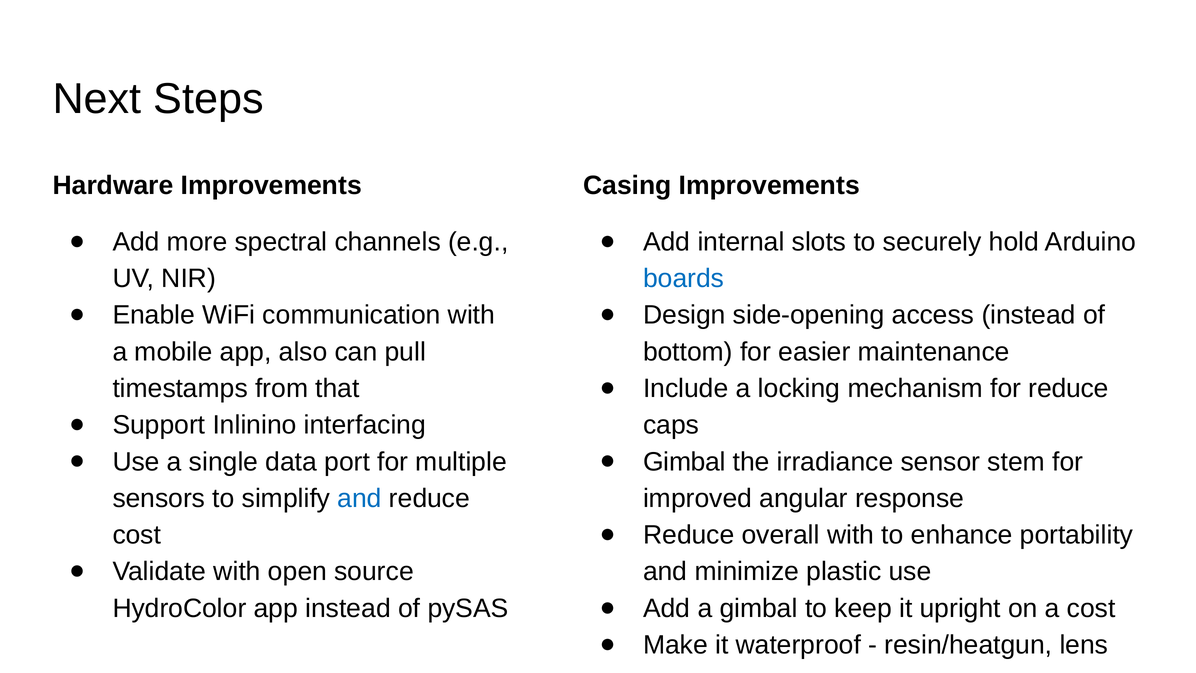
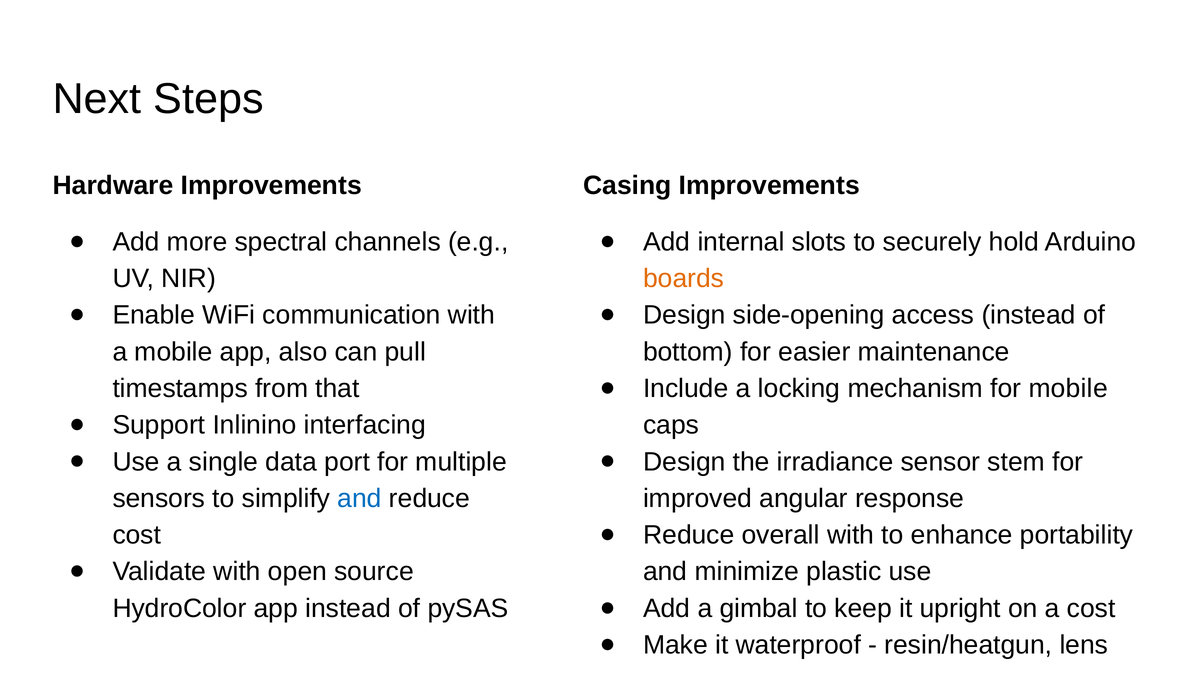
boards colour: blue -> orange
for reduce: reduce -> mobile
Gimbal at (685, 462): Gimbal -> Design
